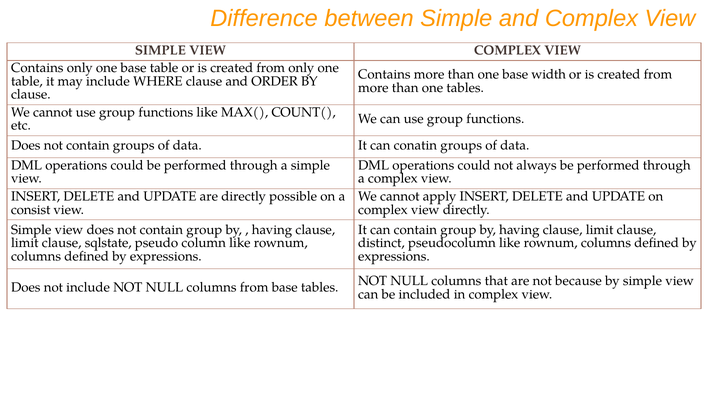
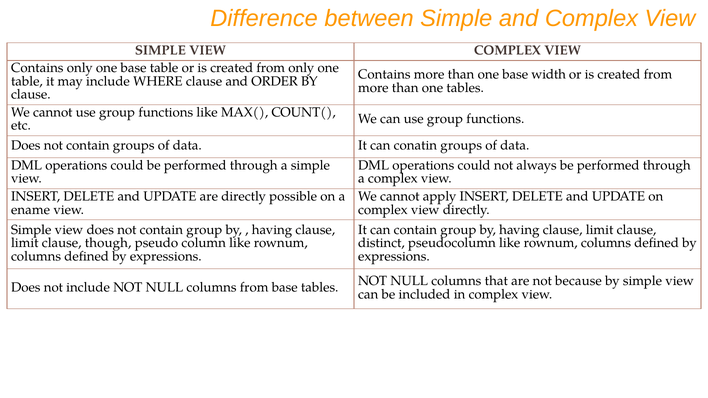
consist: consist -> ename
sqlstate: sqlstate -> though
